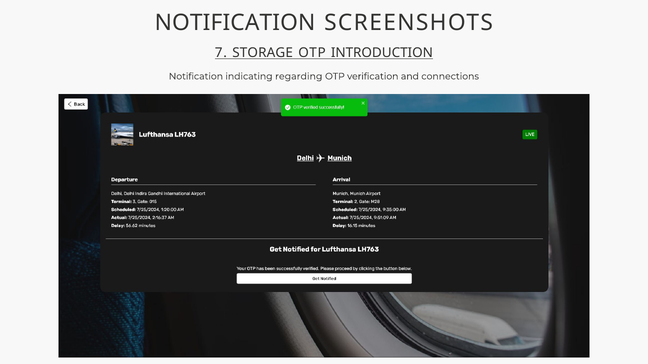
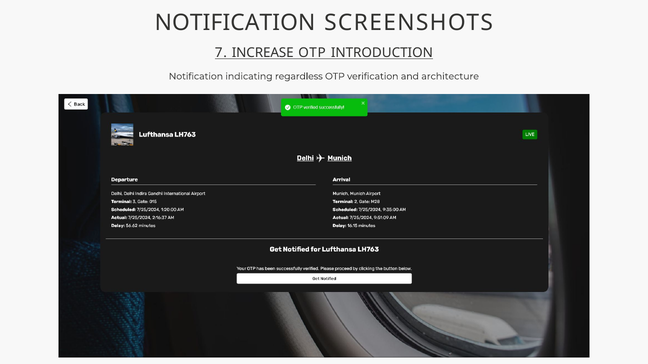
STORAGE: STORAGE -> INCREASE
regarding: regarding -> regardless
connections: connections -> architecture
